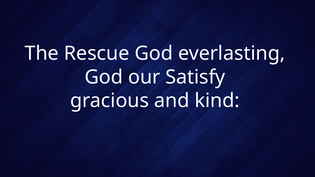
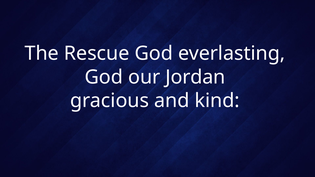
Satisfy: Satisfy -> Jordan
